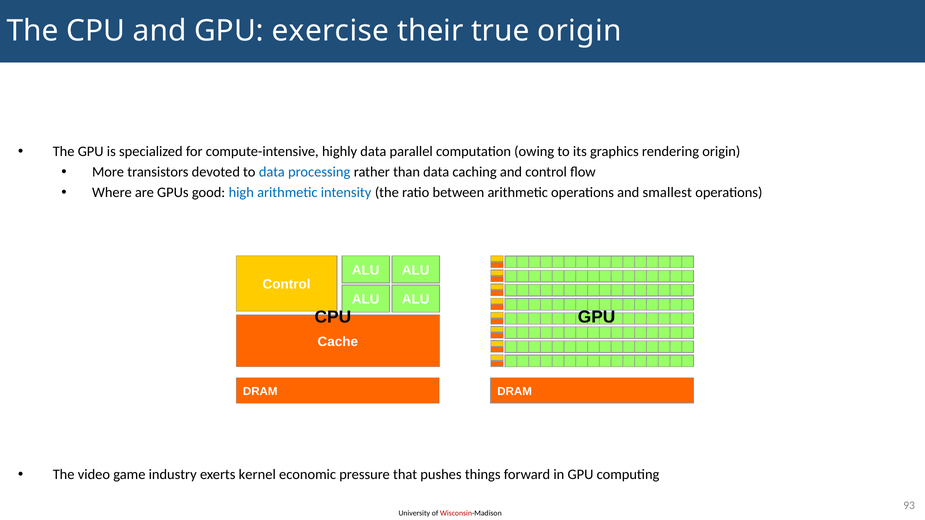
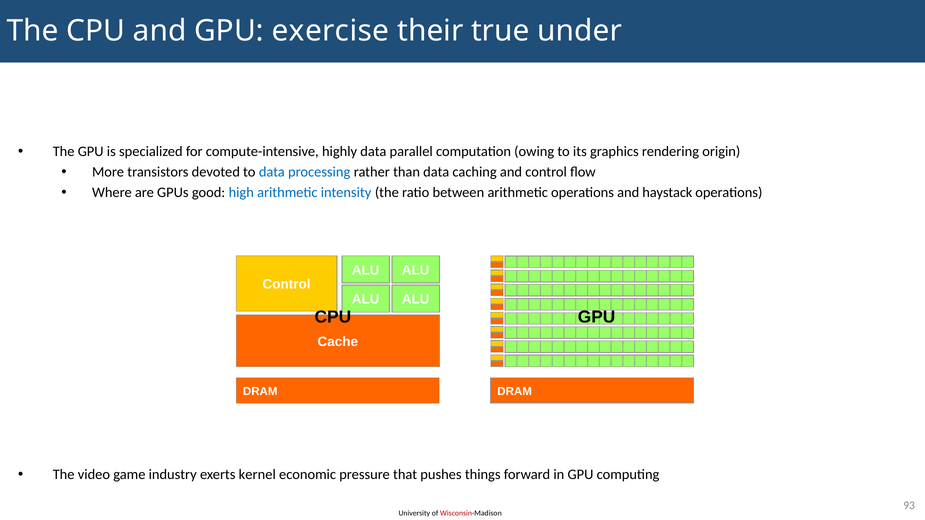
true origin: origin -> under
smallest: smallest -> haystack
